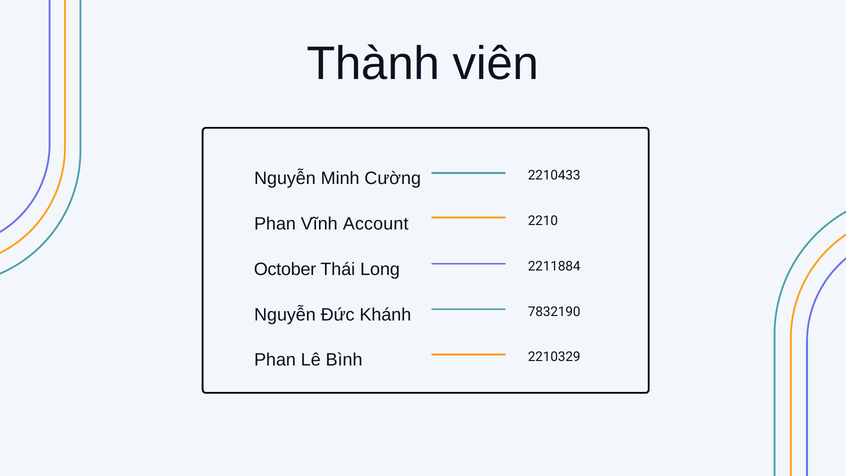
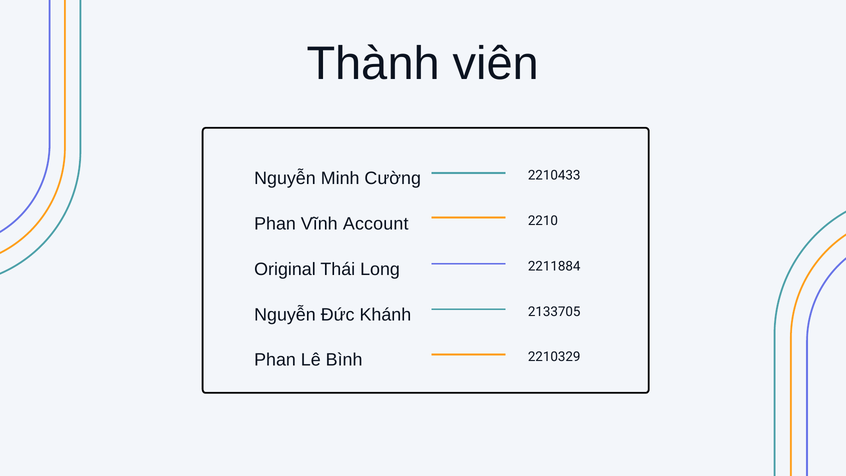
October: October -> Original
7832190: 7832190 -> 2133705
